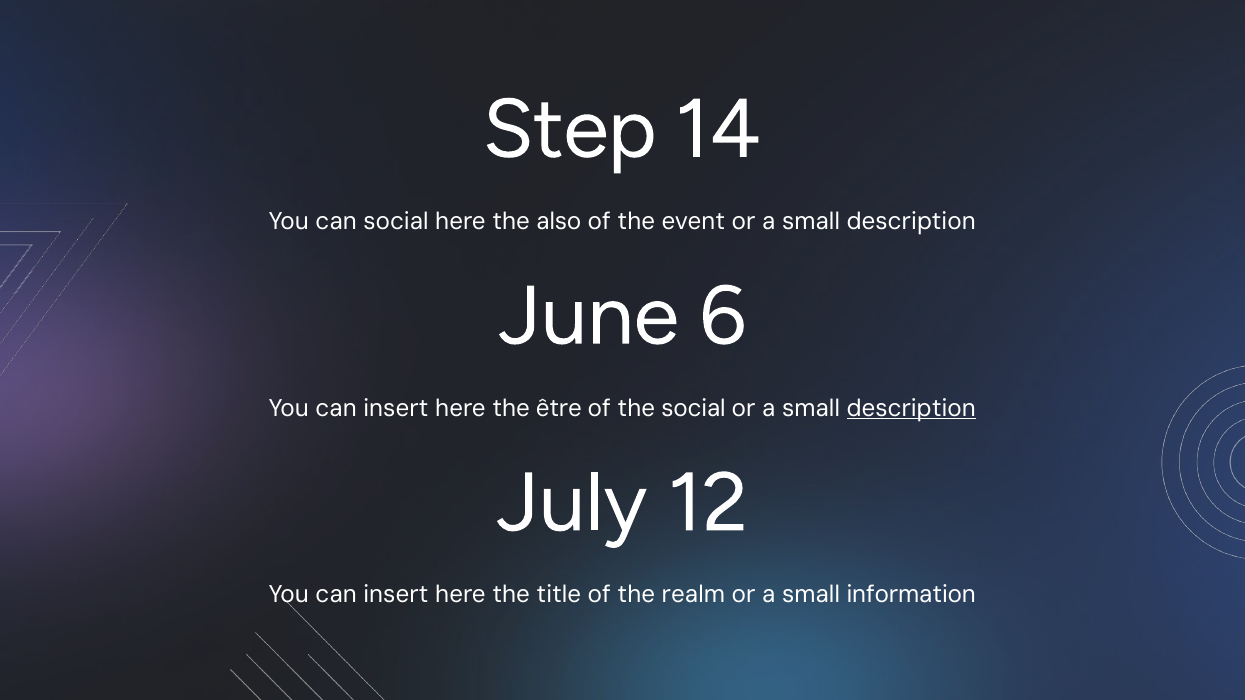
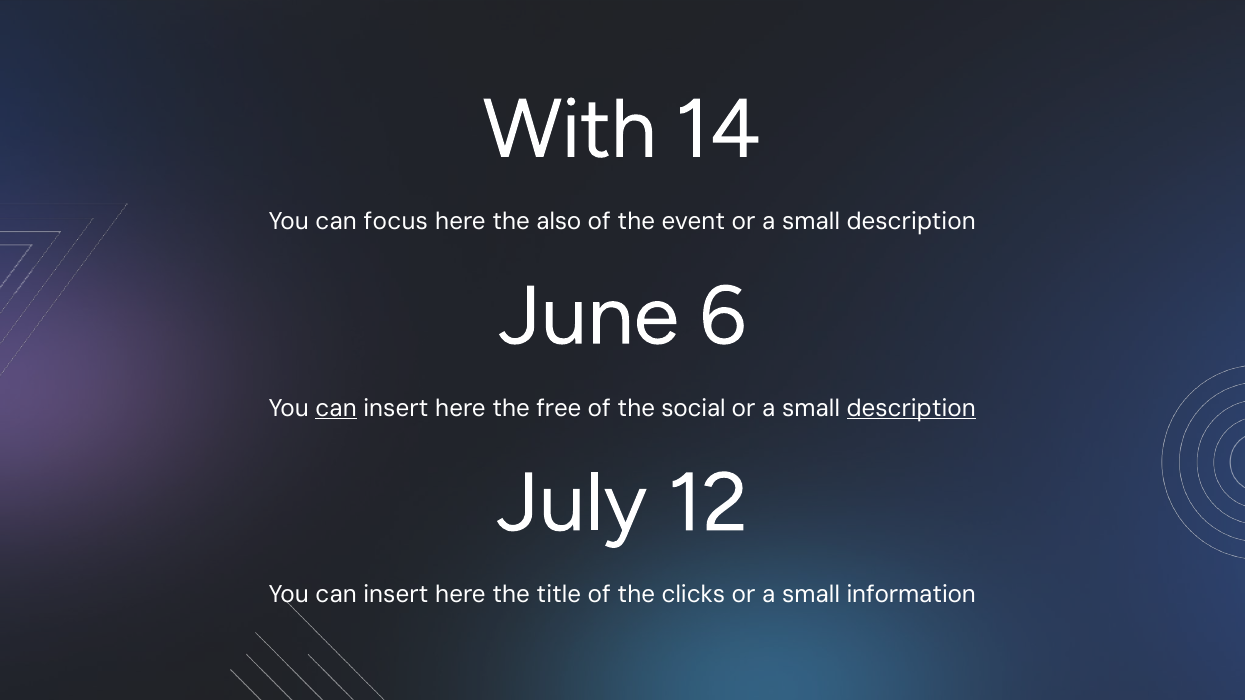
Step: Step -> With
can social: social -> focus
can at (336, 408) underline: none -> present
être: être -> free
realm: realm -> clicks
